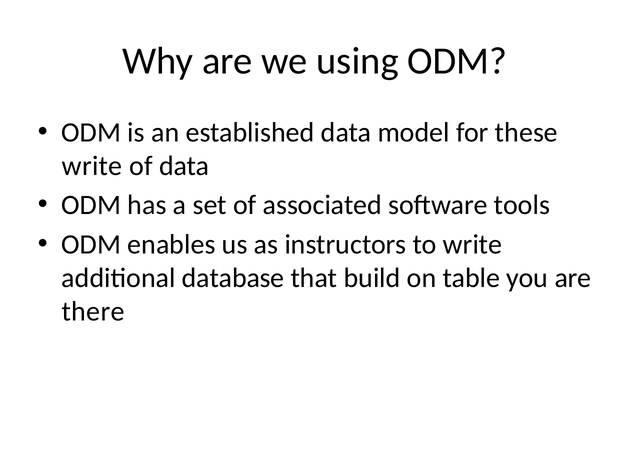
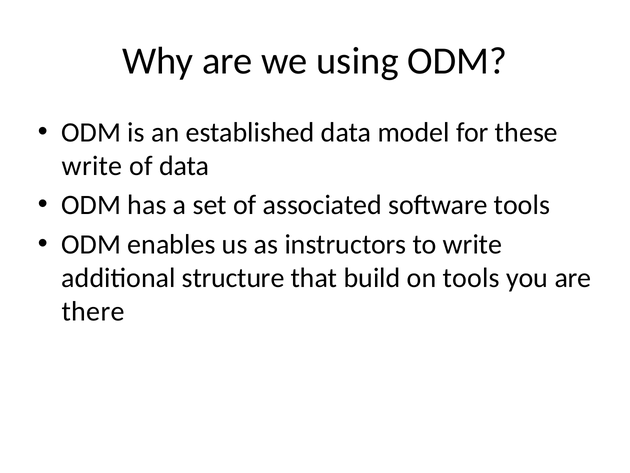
database: database -> structure
on table: table -> tools
